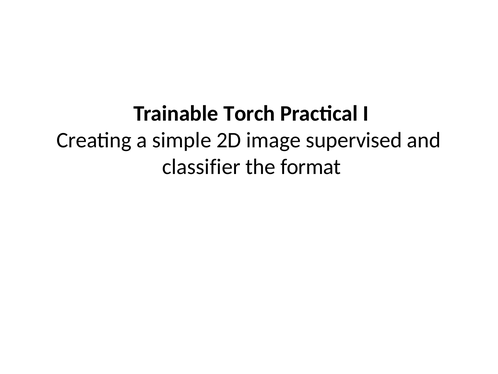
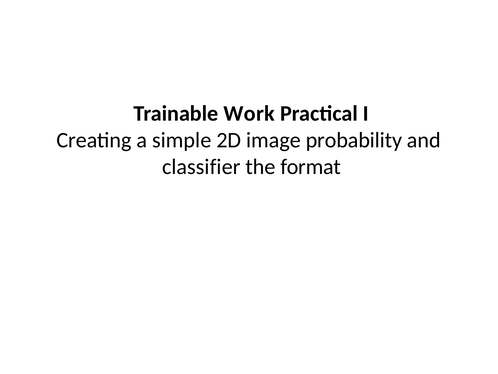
Torch: Torch -> Work
supervised: supervised -> probability
